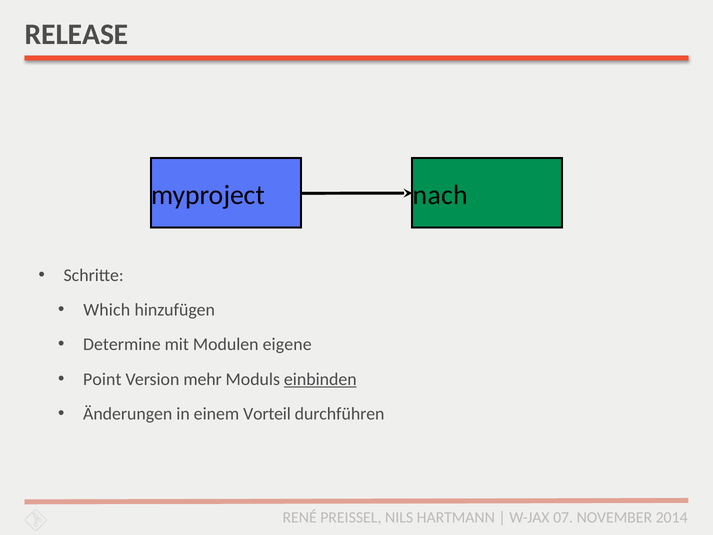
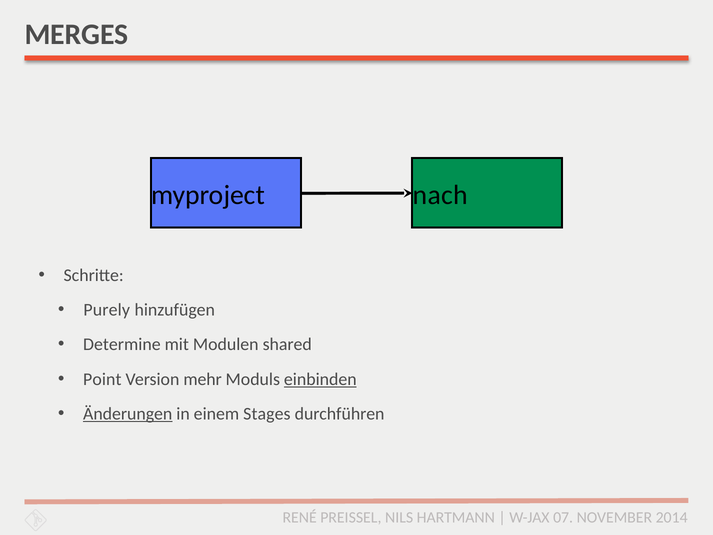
RELEASE: RELEASE -> MERGES
Which: Which -> Purely
eigene: eigene -> shared
Änderungen underline: none -> present
Vorteil: Vorteil -> Stages
